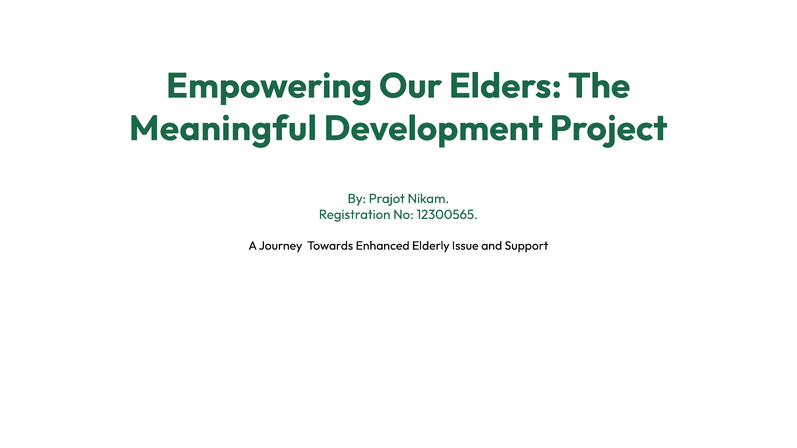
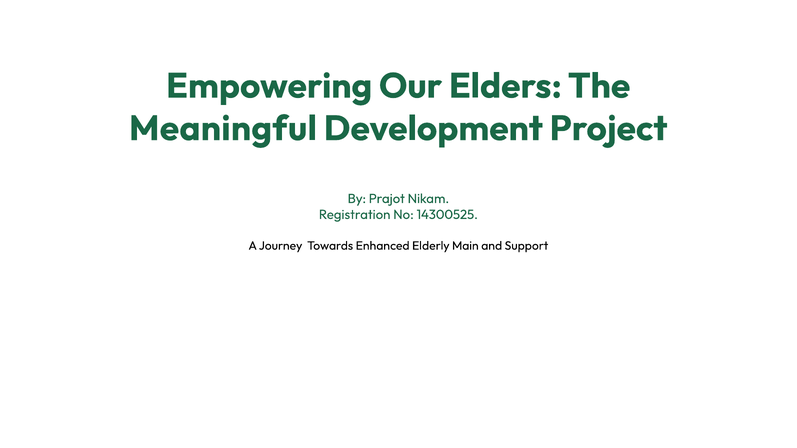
12300565: 12300565 -> 14300525
Issue: Issue -> Main
